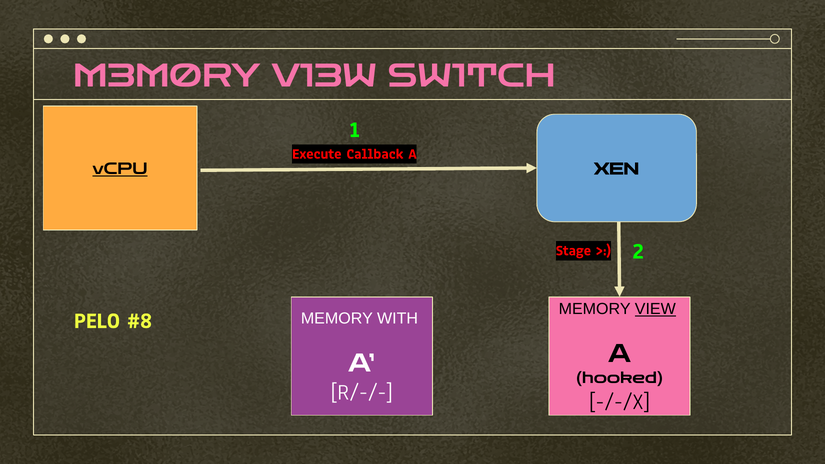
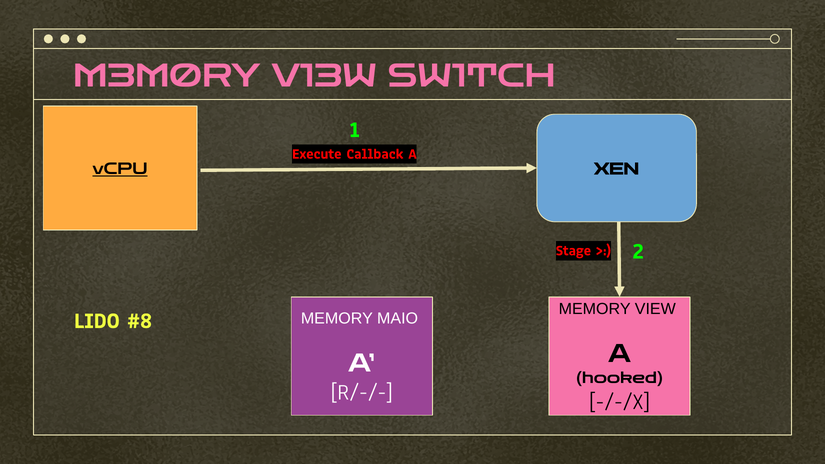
VIEW underline: present -> none
PELO: PELO -> LIDO
WITH: WITH -> MAIO
